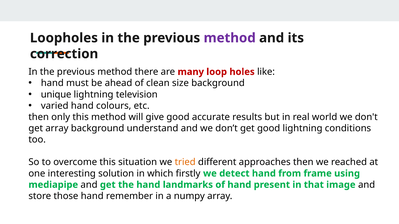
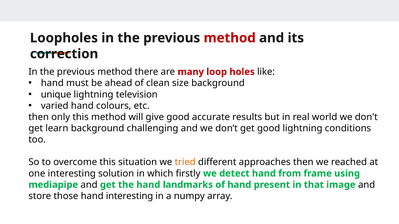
method at (230, 38) colour: purple -> red
get array: array -> learn
understand: understand -> challenging
hand remember: remember -> interesting
